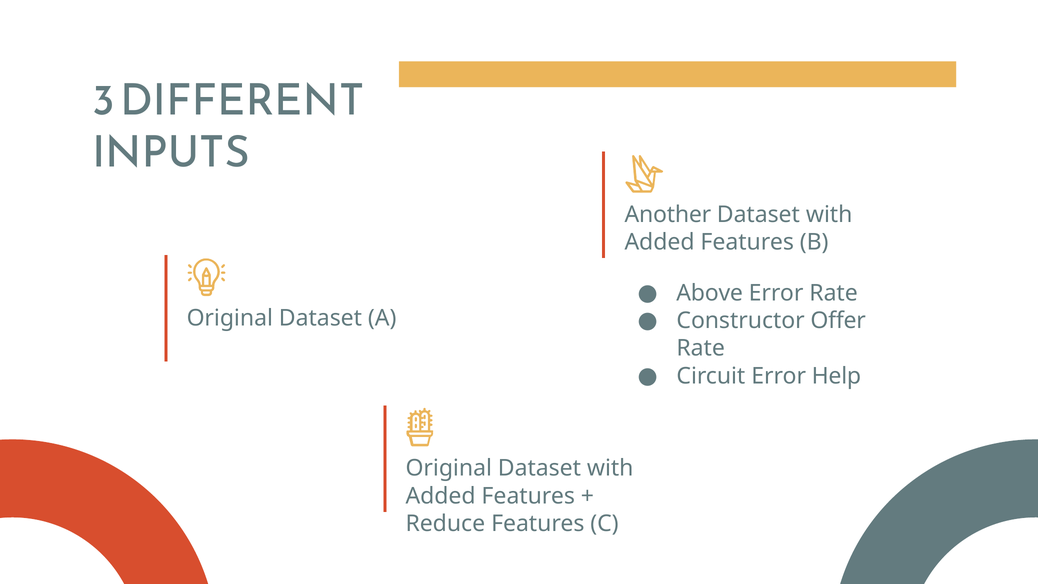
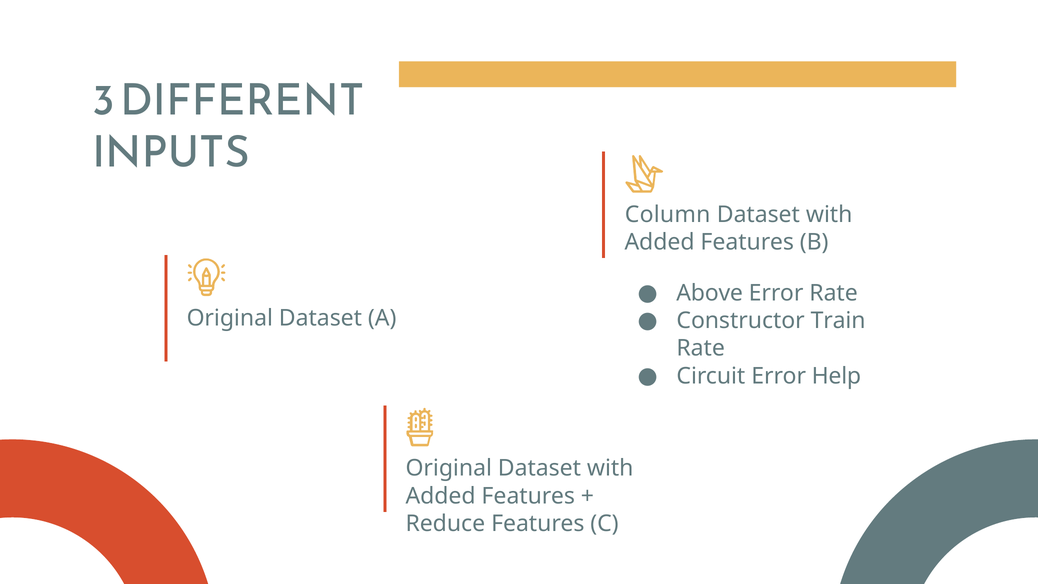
Another: Another -> Column
Offer: Offer -> Train
